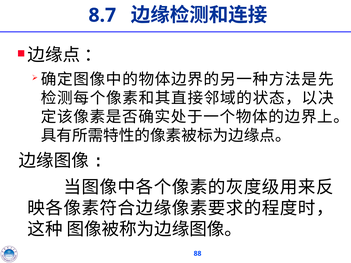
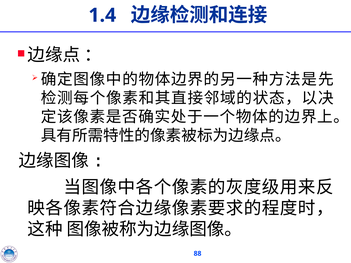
8.7: 8.7 -> 1.4
